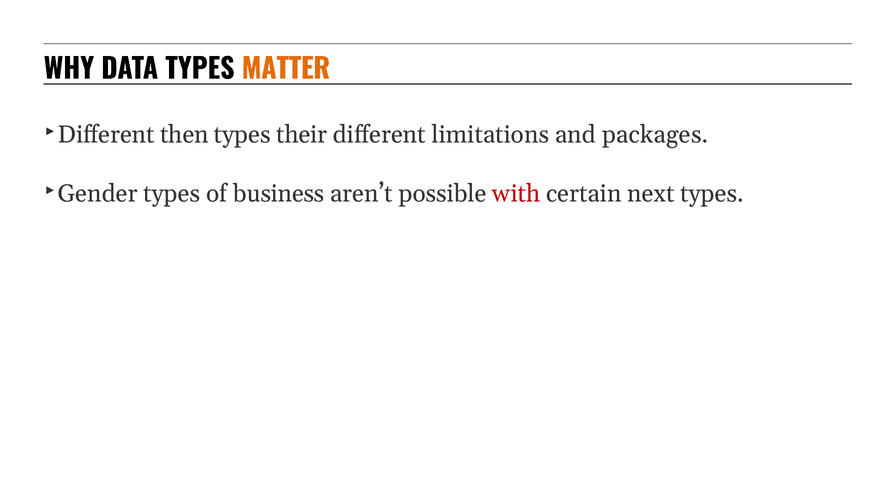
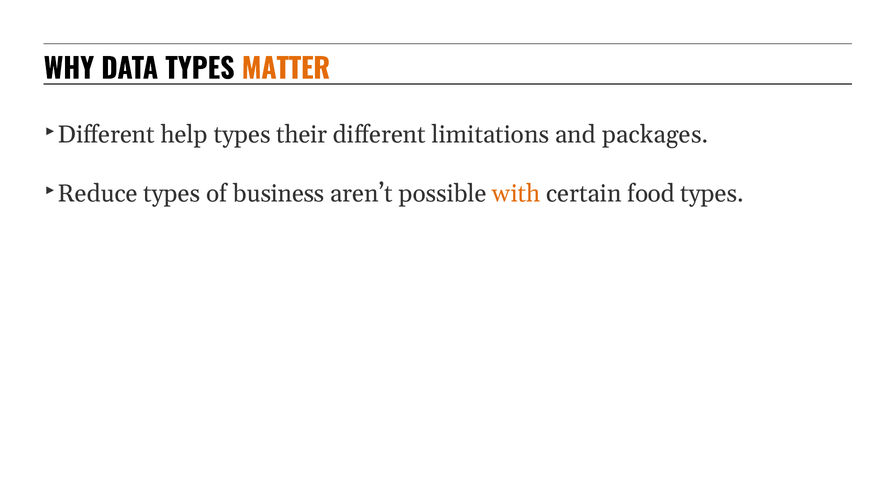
then: then -> help
Gender: Gender -> Reduce
with colour: red -> orange
next: next -> food
